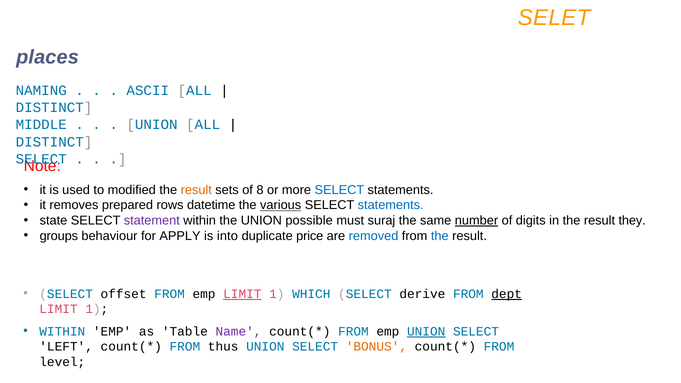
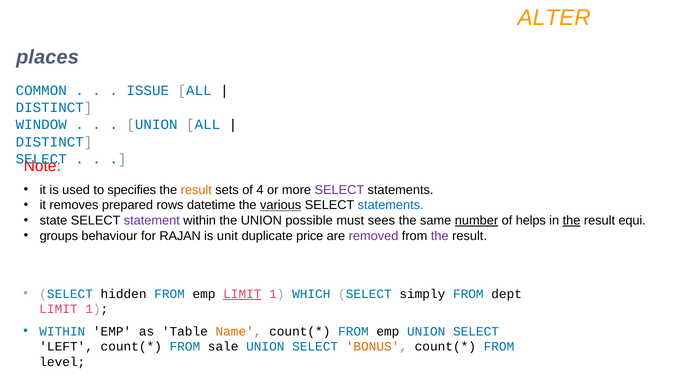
SELET: SELET -> ALTER
NAMING: NAMING -> COMMON
ASCII: ASCII -> ISSUE
MIDDLE: MIDDLE -> WINDOW
modified: modified -> specifies
8: 8 -> 4
SELECT at (339, 190) colour: blue -> purple
suraj: suraj -> sees
digits: digits -> helps
the at (572, 221) underline: none -> present
they: they -> equi
APPLY: APPLY -> RAJAN
into: into -> unit
removed colour: blue -> purple
the at (440, 236) colour: blue -> purple
offset: offset -> hidden
derive: derive -> simply
dept underline: present -> none
Name colour: purple -> orange
UNION at (426, 331) underline: present -> none
thus: thus -> sale
